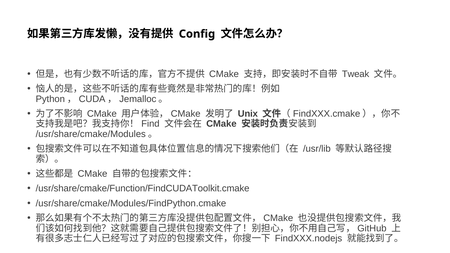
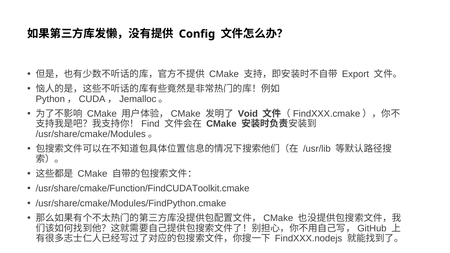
Tweak: Tweak -> Export
Unix: Unix -> Void
